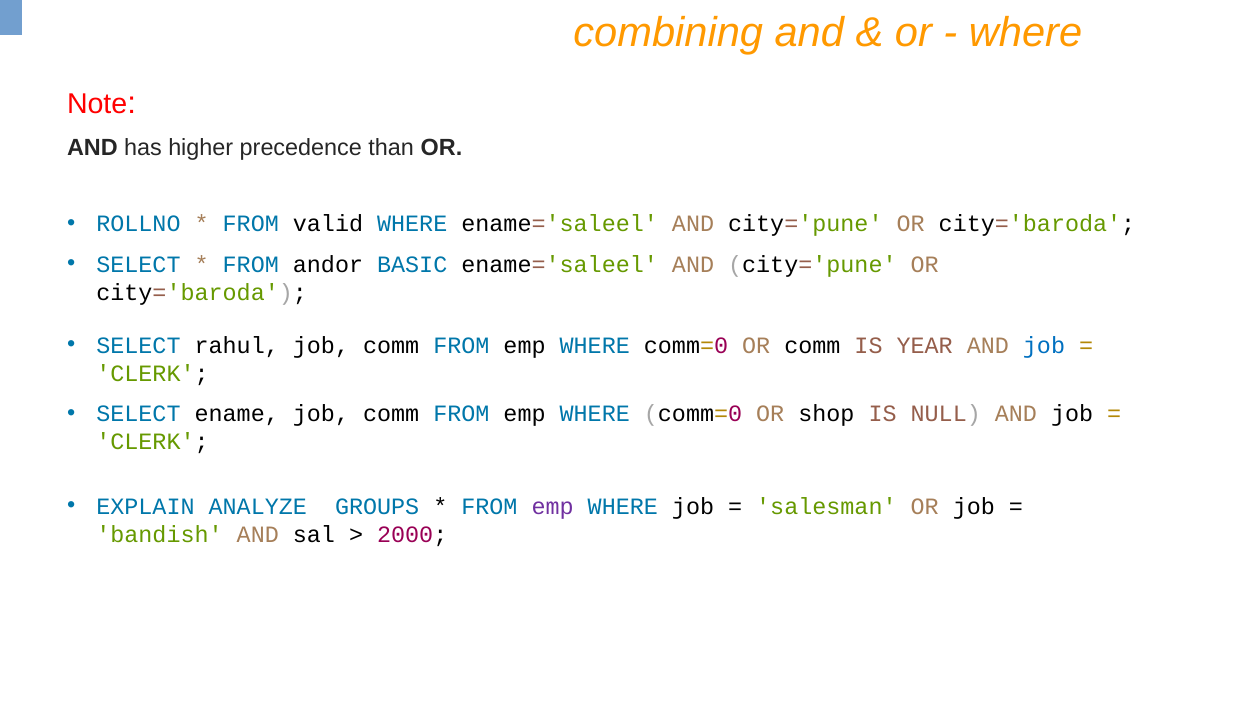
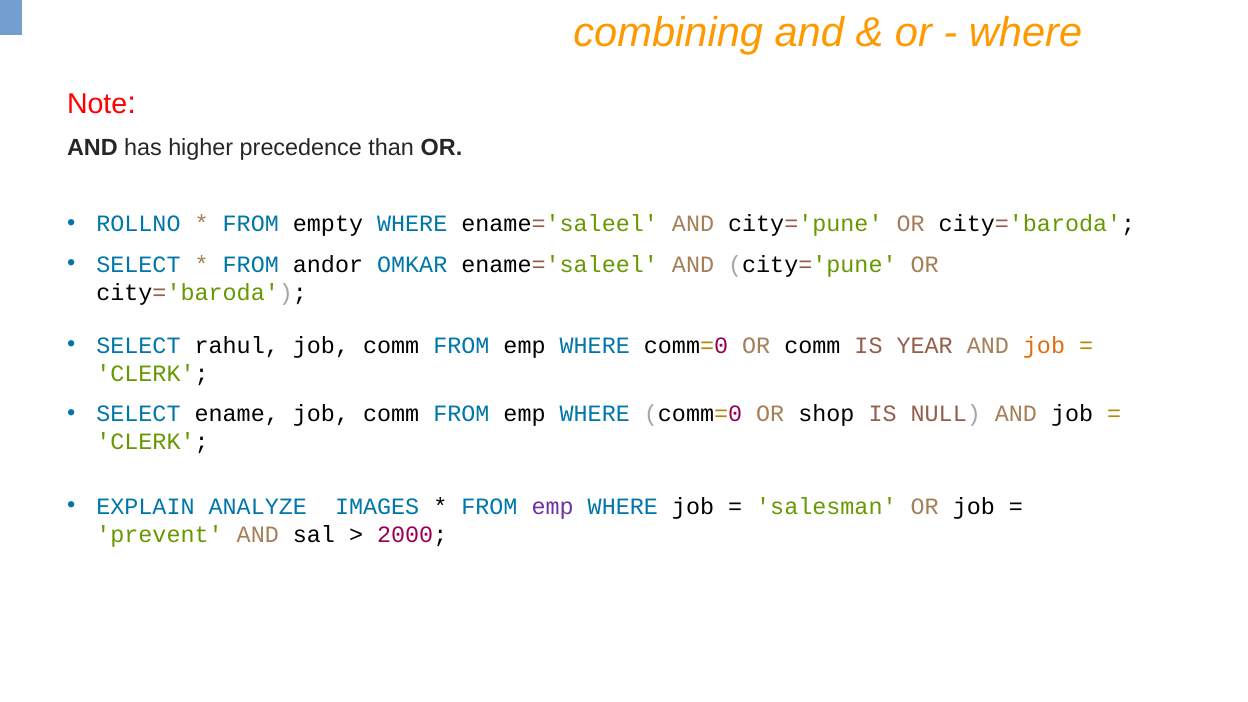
valid: valid -> empty
BASIC: BASIC -> OMKAR
job at (1044, 345) colour: blue -> orange
GROUPS: GROUPS -> IMAGES
bandish: bandish -> prevent
